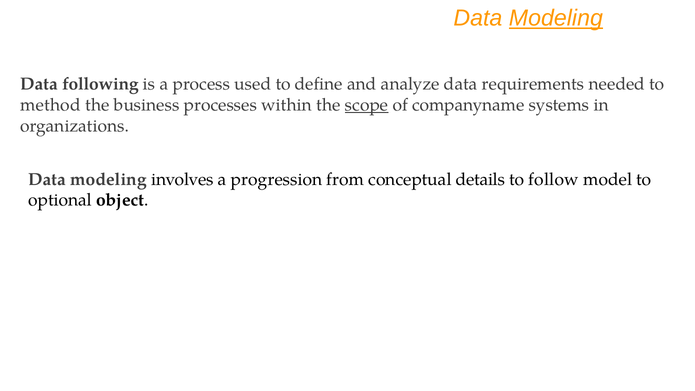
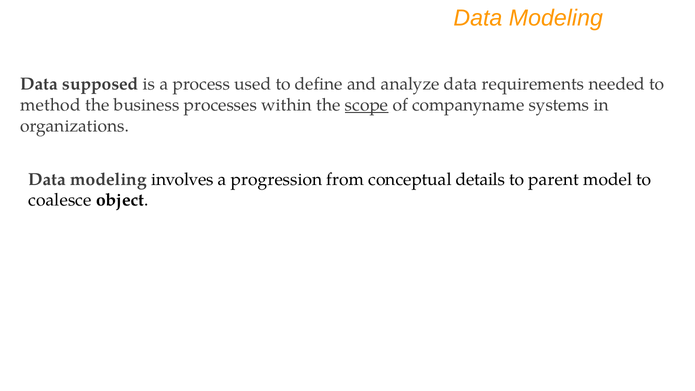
Modeling at (556, 18) underline: present -> none
following: following -> supposed
follow: follow -> parent
optional: optional -> coalesce
